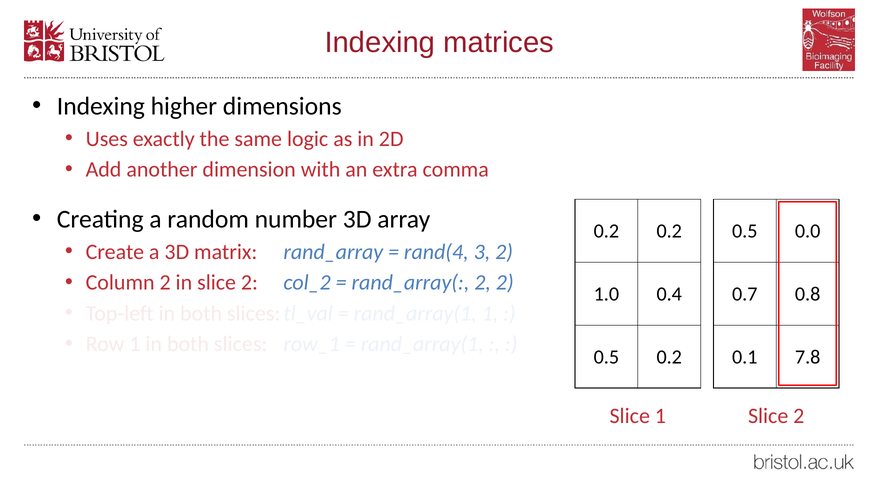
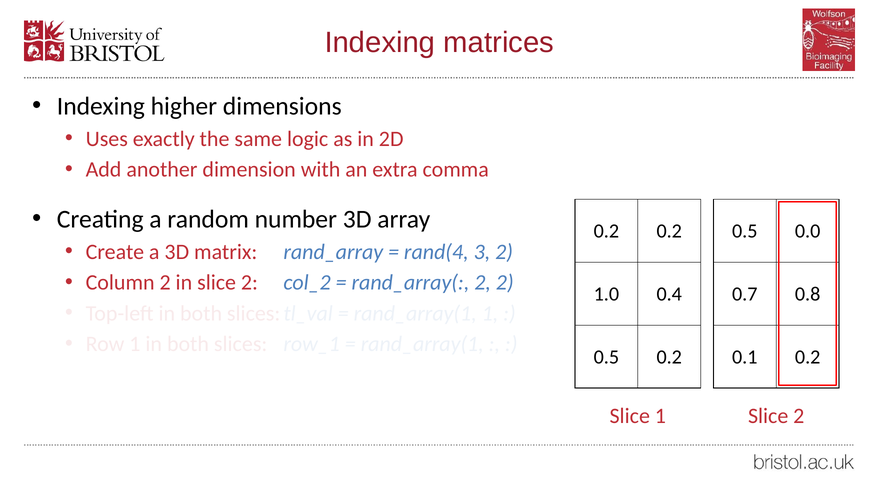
0.1 7.8: 7.8 -> 0.2
